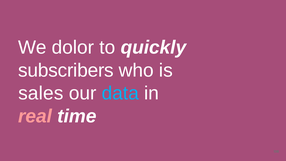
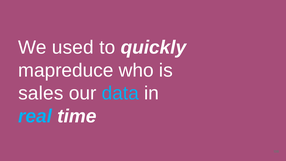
dolor: dolor -> used
subscribers: subscribers -> mapreduce
real colour: pink -> light blue
